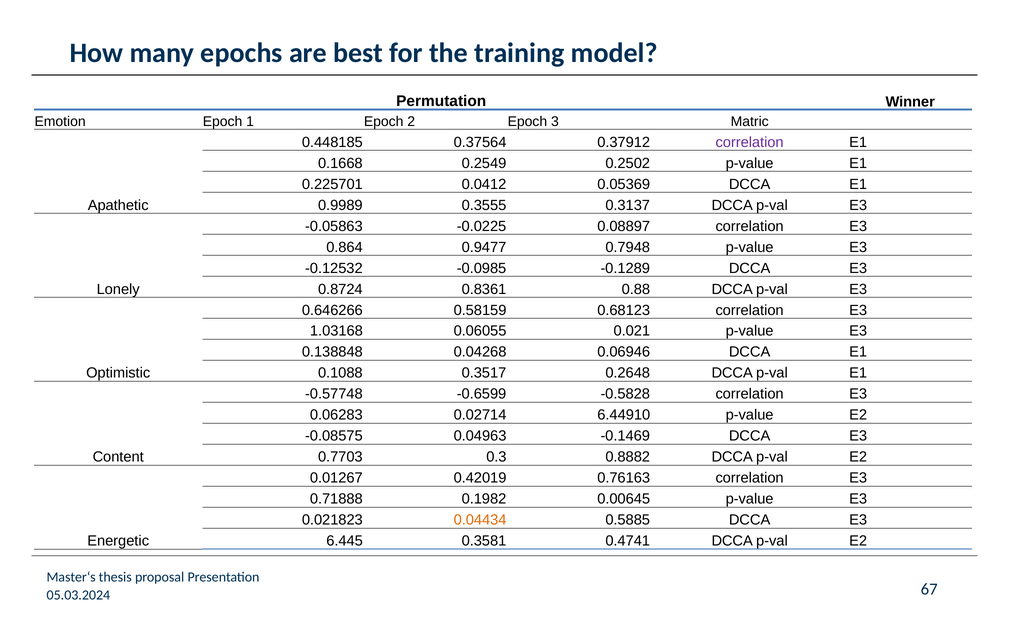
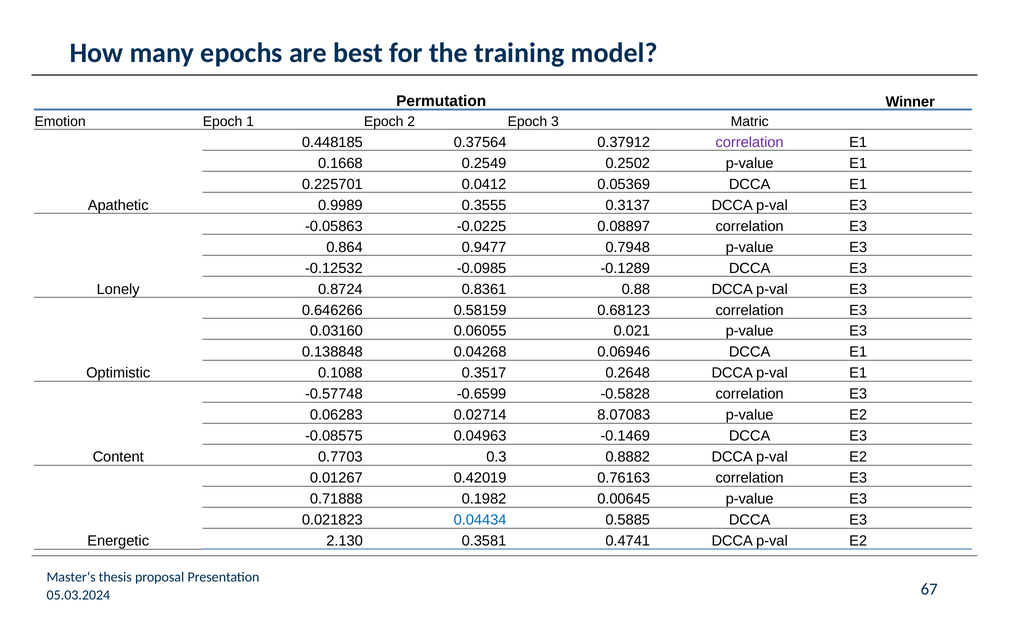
1.03168: 1.03168 -> 0.03160
6.44910: 6.44910 -> 8.07083
0.04434 colour: orange -> blue
6.445: 6.445 -> 2.130
